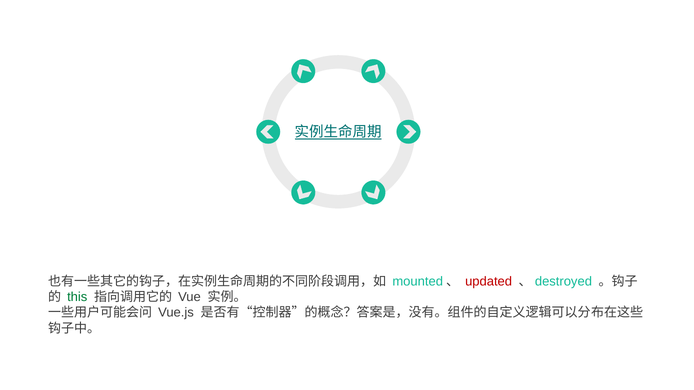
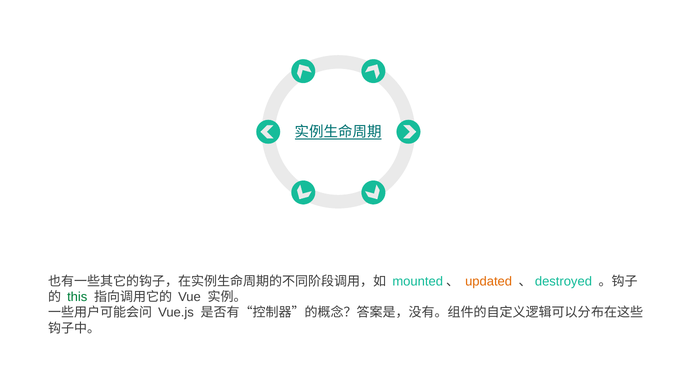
updated colour: red -> orange
